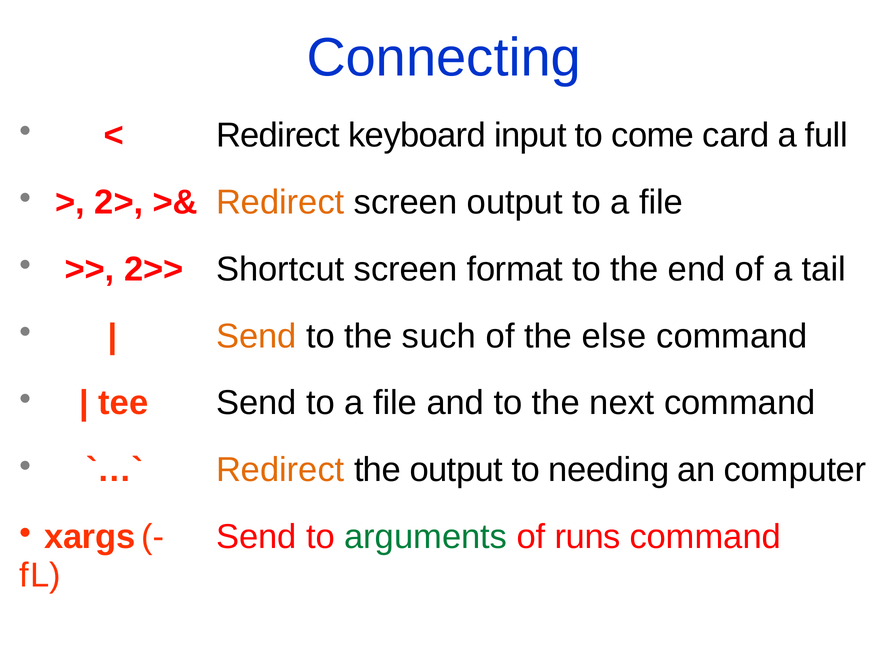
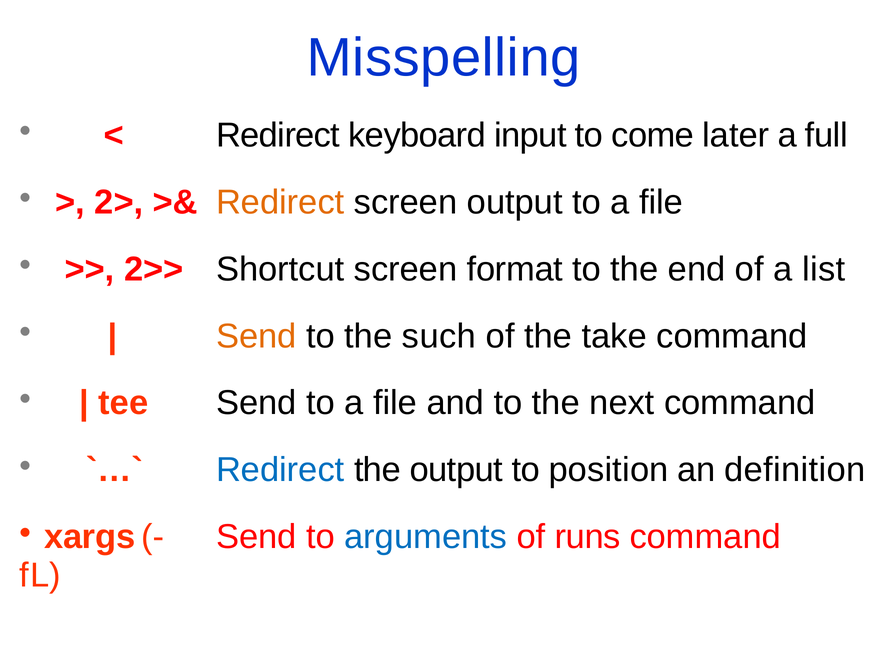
Connecting: Connecting -> Misspelling
card: card -> later
tail: tail -> list
else: else -> take
Redirect at (280, 470) colour: orange -> blue
needing: needing -> position
computer: computer -> definition
arguments colour: green -> blue
